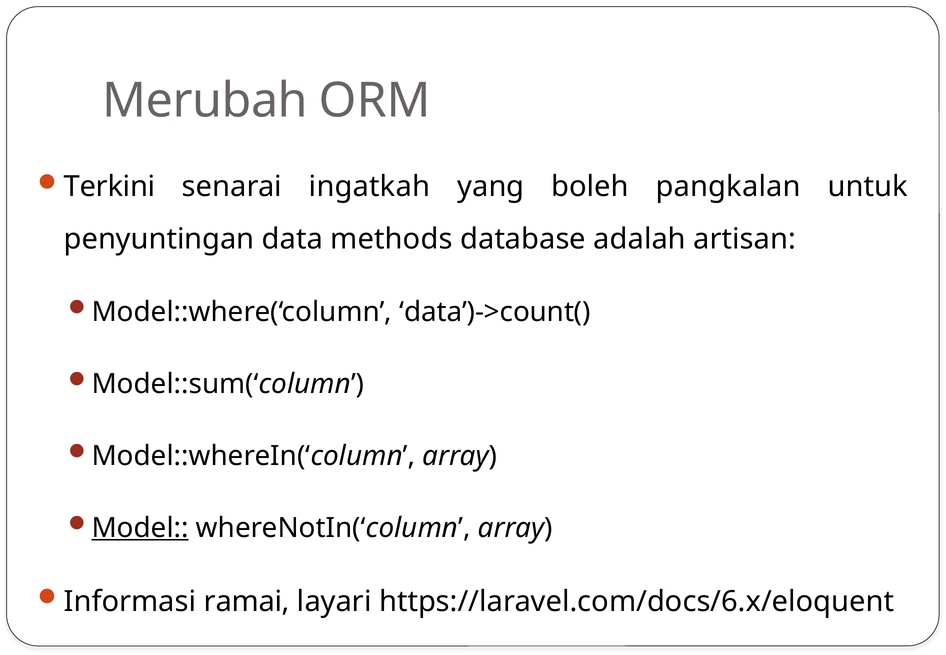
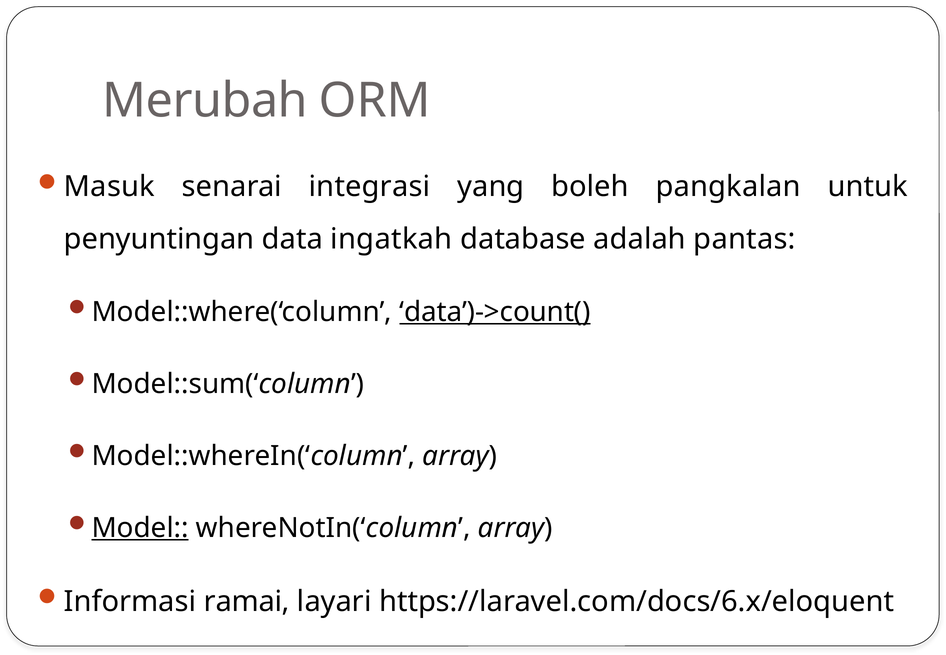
Terkini: Terkini -> Masuk
ingatkah: ingatkah -> integrasi
methods: methods -> ingatkah
artisan: artisan -> pantas
data’)->count( underline: none -> present
